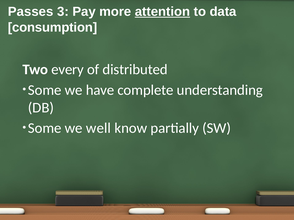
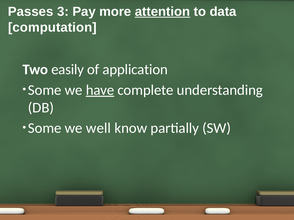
consumption: consumption -> computation
every: every -> easily
distributed: distributed -> application
have underline: none -> present
